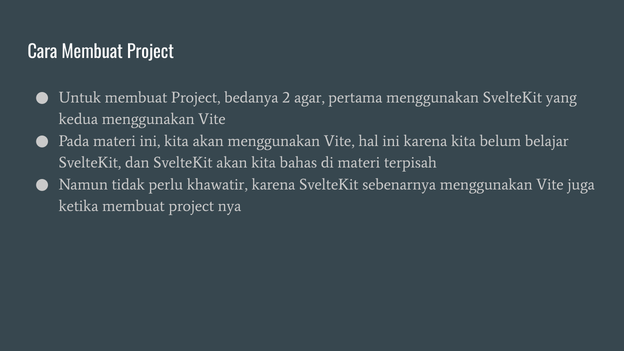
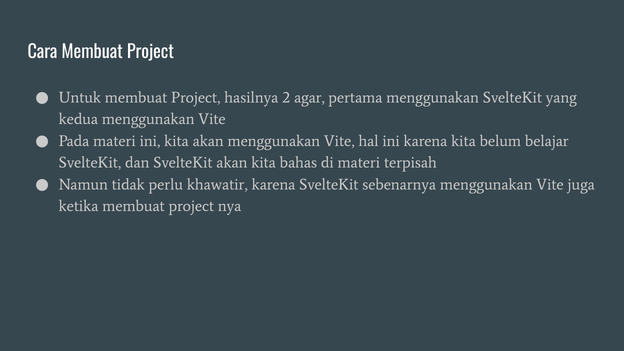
bedanya: bedanya -> hasilnya
